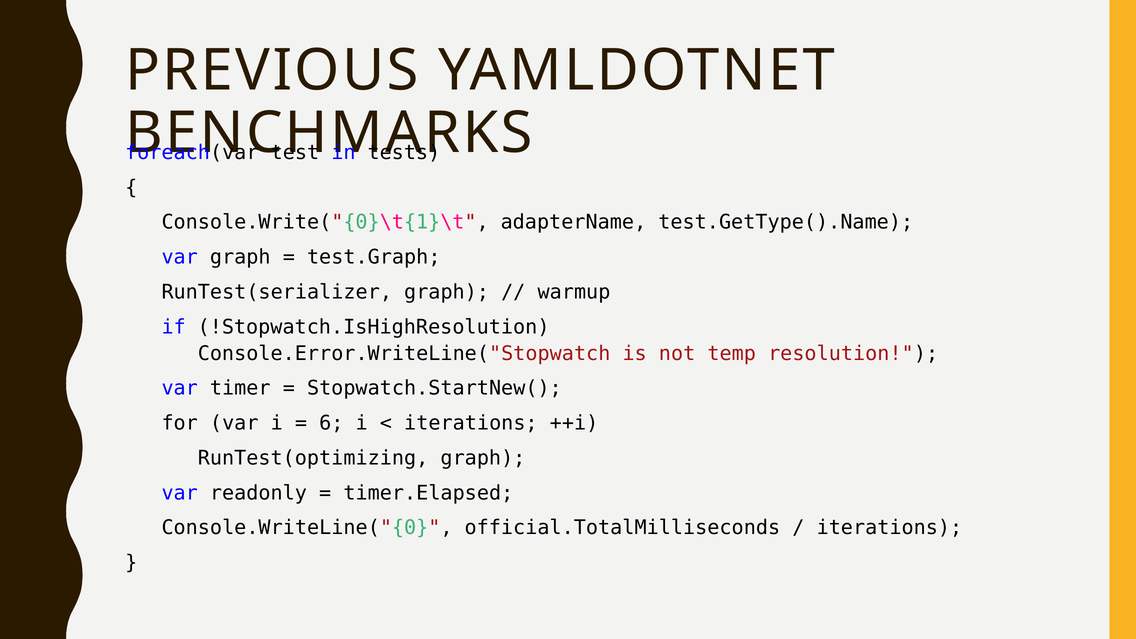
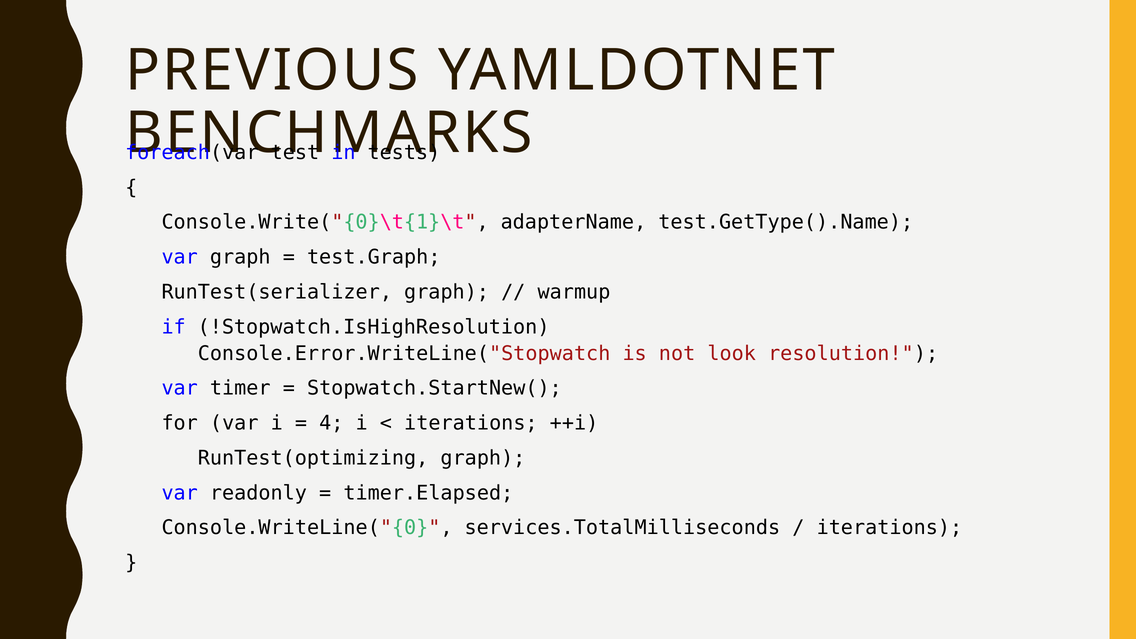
temp: temp -> look
6: 6 -> 4
official.TotalMilliseconds: official.TotalMilliseconds -> services.TotalMilliseconds
